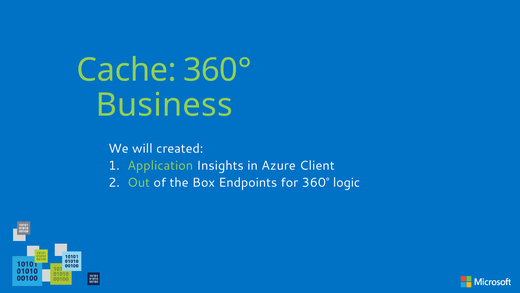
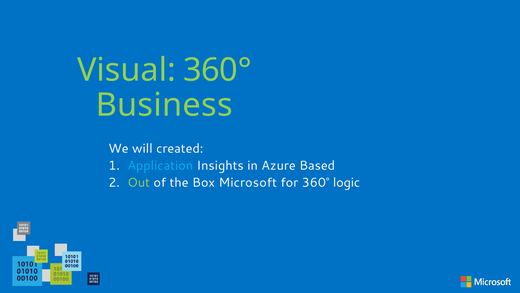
Cache: Cache -> Visual
Application colour: light green -> light blue
Client: Client -> Based
Endpoints: Endpoints -> Microsoft
